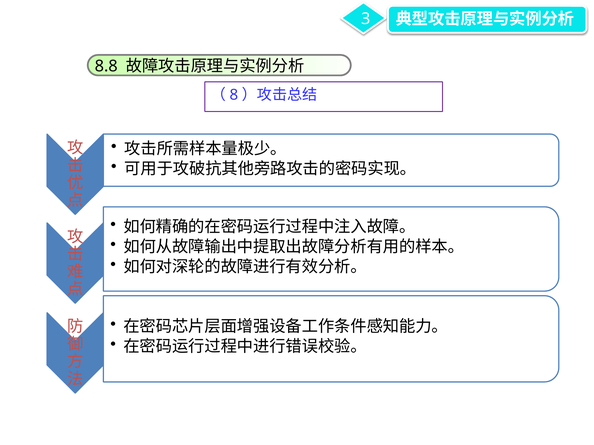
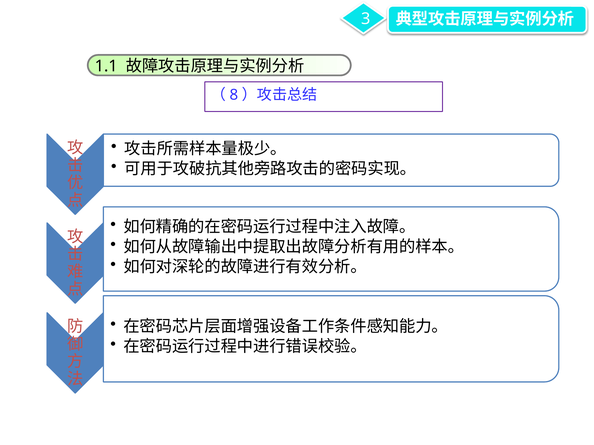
8.8: 8.8 -> 1.1
